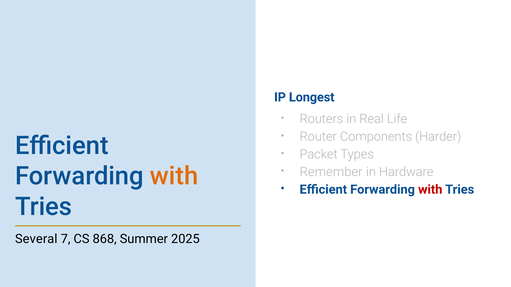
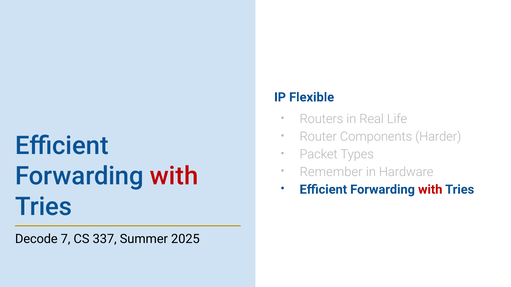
Longest: Longest -> Flexible
with at (174, 177) colour: orange -> red
Several: Several -> Decode
868: 868 -> 337
